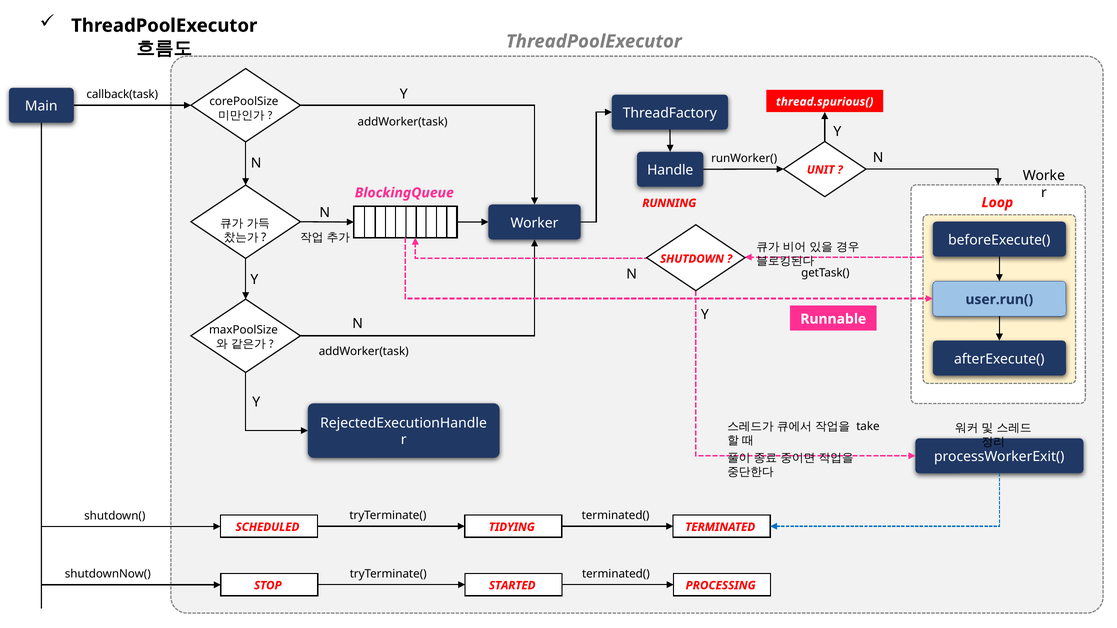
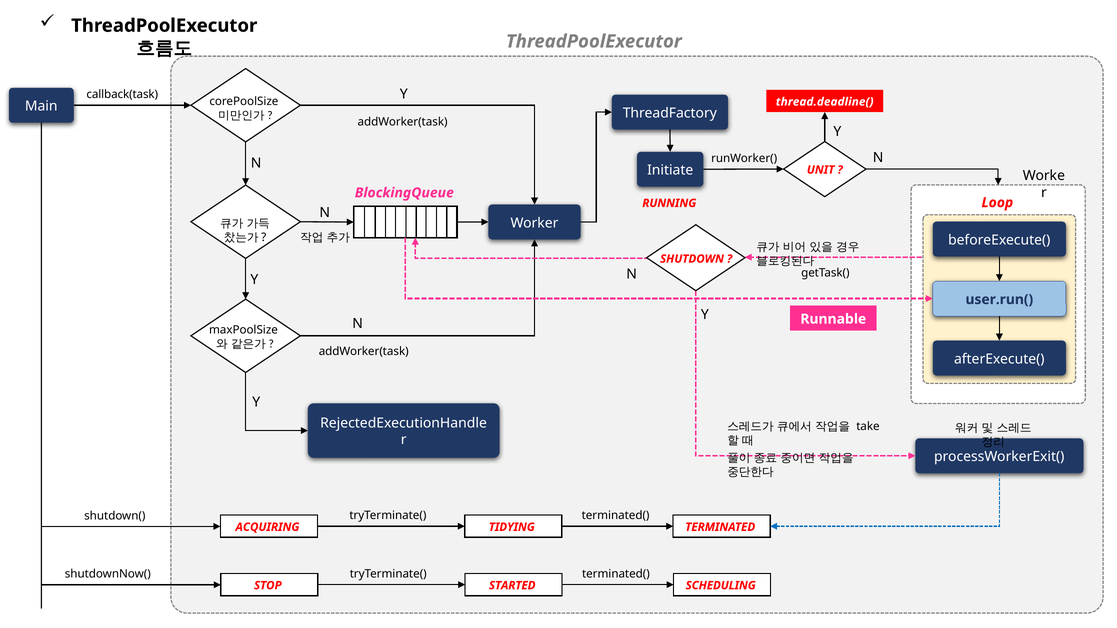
thread.spurious(: thread.spurious( -> thread.deadline(
Handle: Handle -> Initiate
SCHEDULED: SCHEDULED -> ACQUIRING
PROCESSING: PROCESSING -> SCHEDULING
